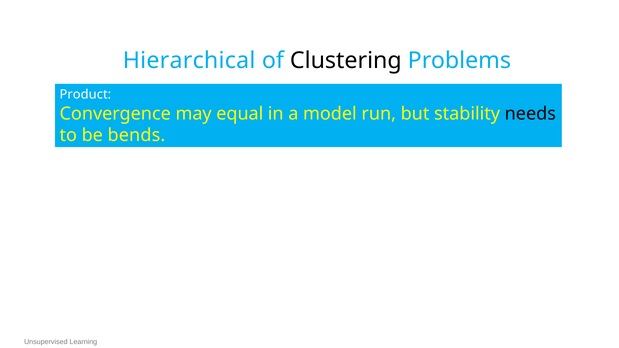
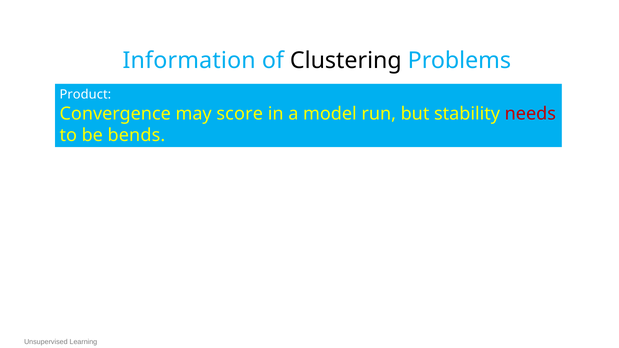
Hierarchical: Hierarchical -> Information
equal: equal -> score
needs colour: black -> red
